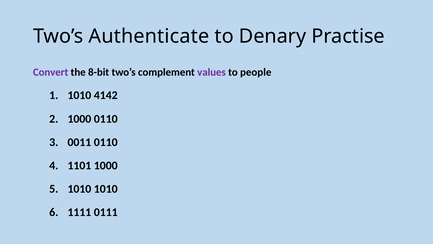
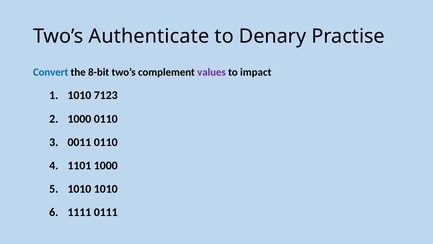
Convert colour: purple -> blue
people: people -> impact
4142: 4142 -> 7123
